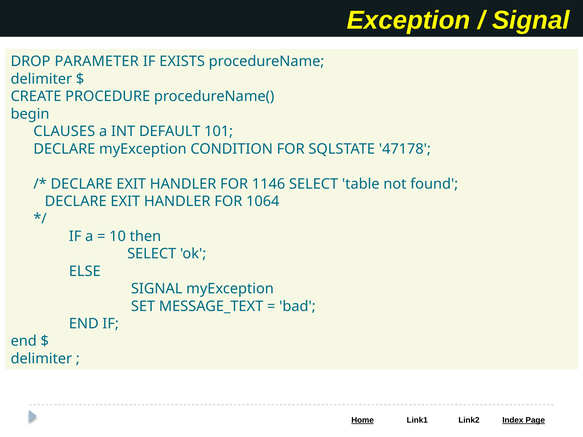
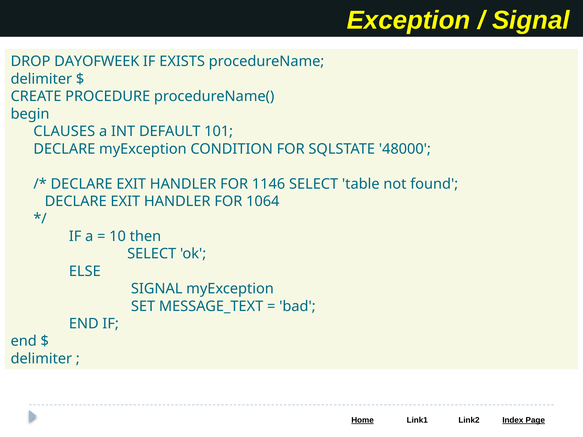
PARAMETER: PARAMETER -> DAYOFWEEK
47178: 47178 -> 48000
